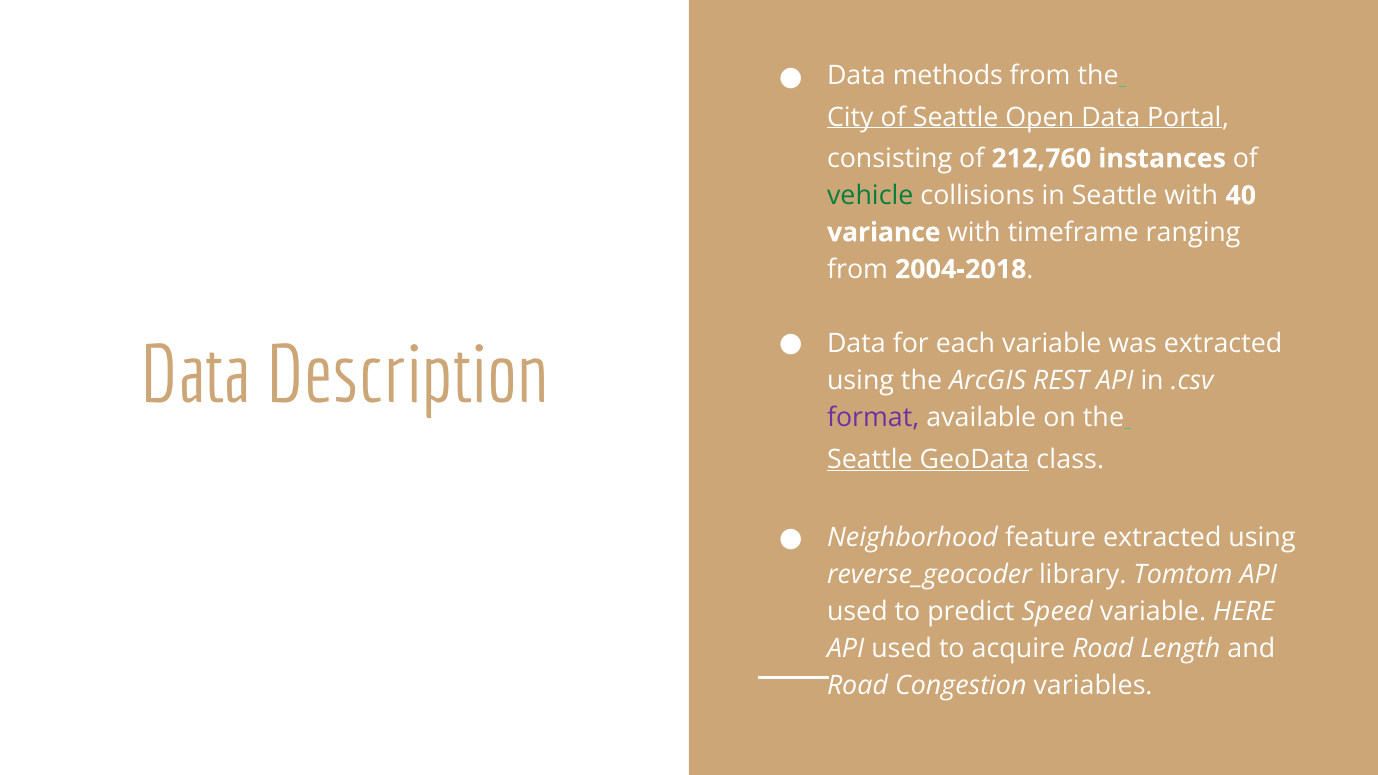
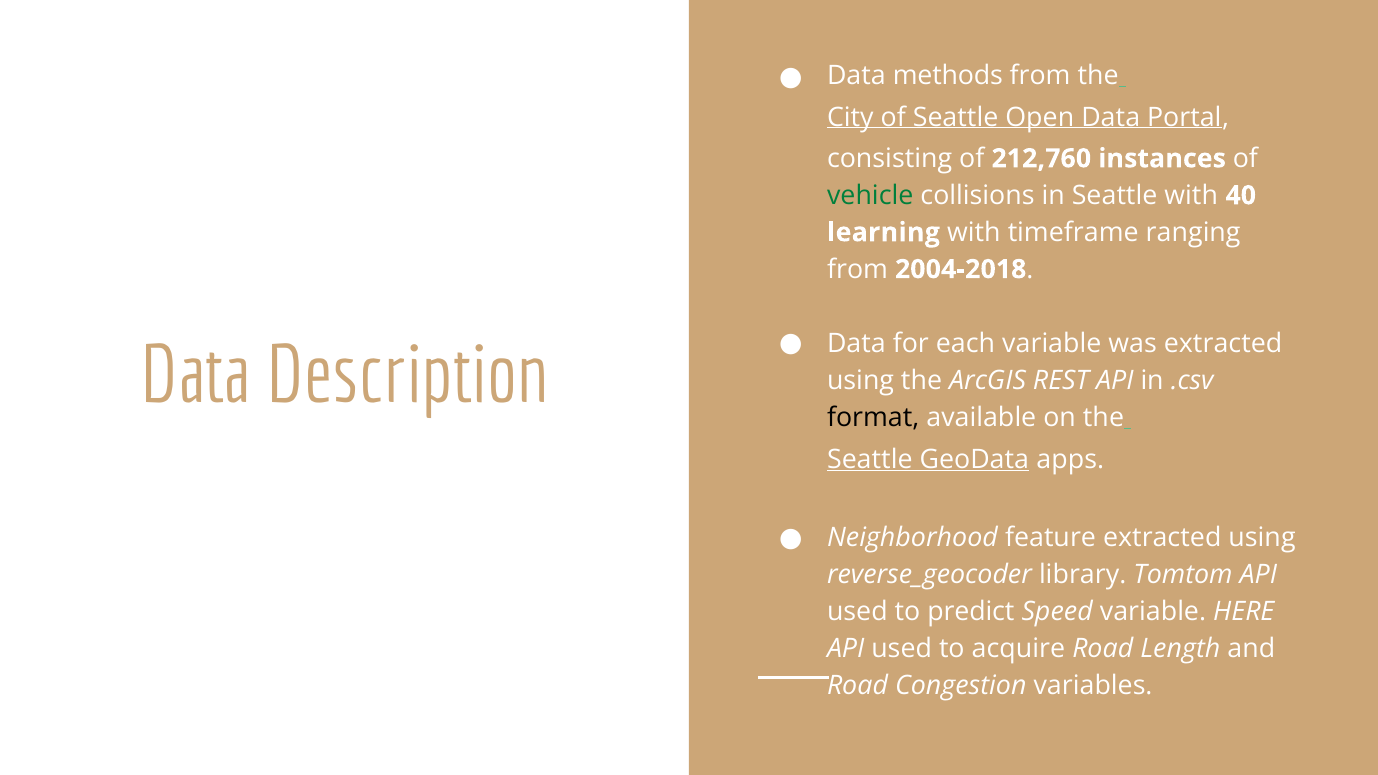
variance: variance -> learning
format colour: purple -> black
class: class -> apps
